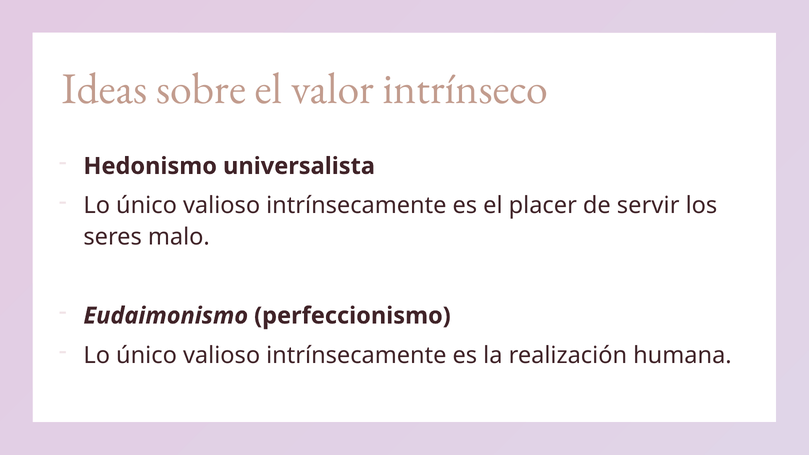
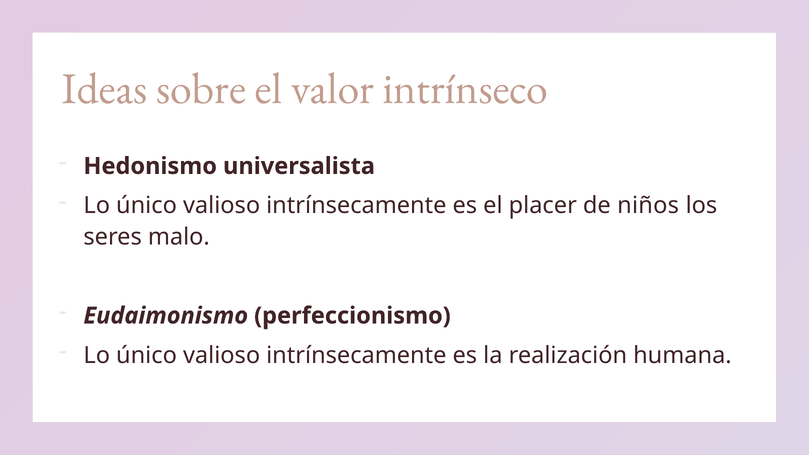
servir: servir -> niños
